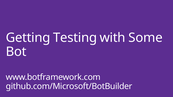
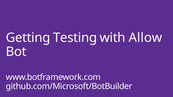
Some: Some -> Allow
